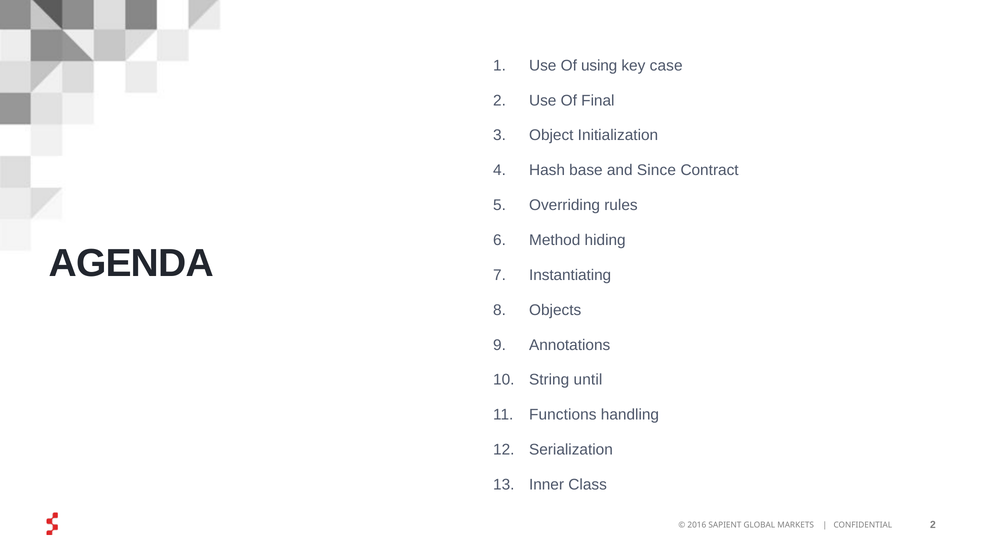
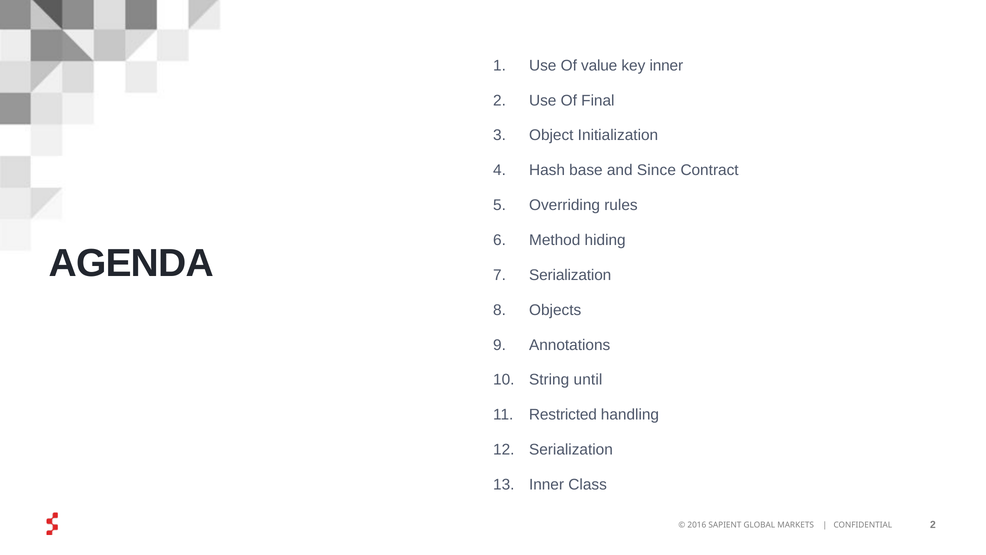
using: using -> value
key case: case -> inner
Instantiating at (570, 275): Instantiating -> Serialization
Functions: Functions -> Restricted
